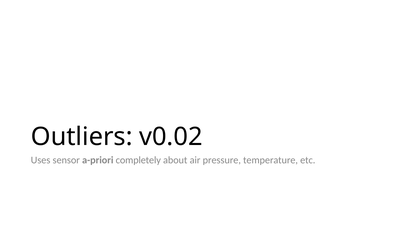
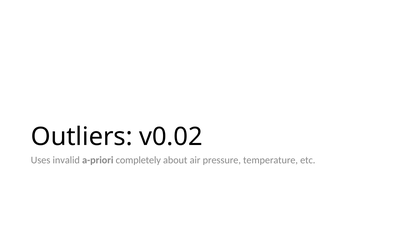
sensor: sensor -> invalid
